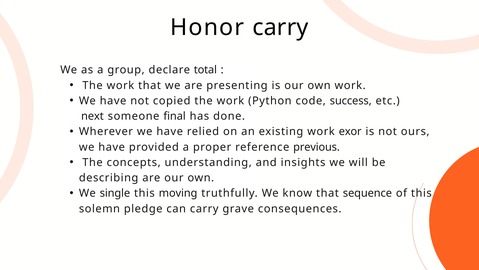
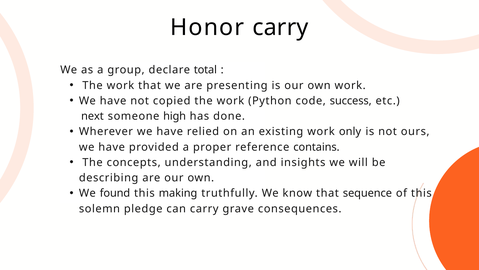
final: final -> high
exor: exor -> only
previous: previous -> contains
single: single -> found
moving: moving -> making
